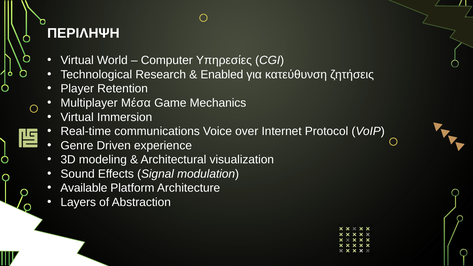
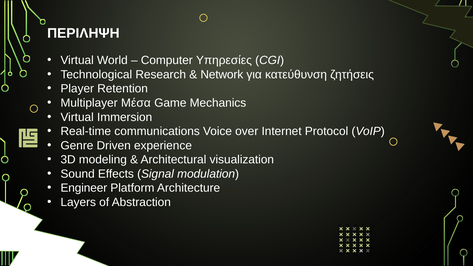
Enabled: Enabled -> Network
Available: Available -> Engineer
